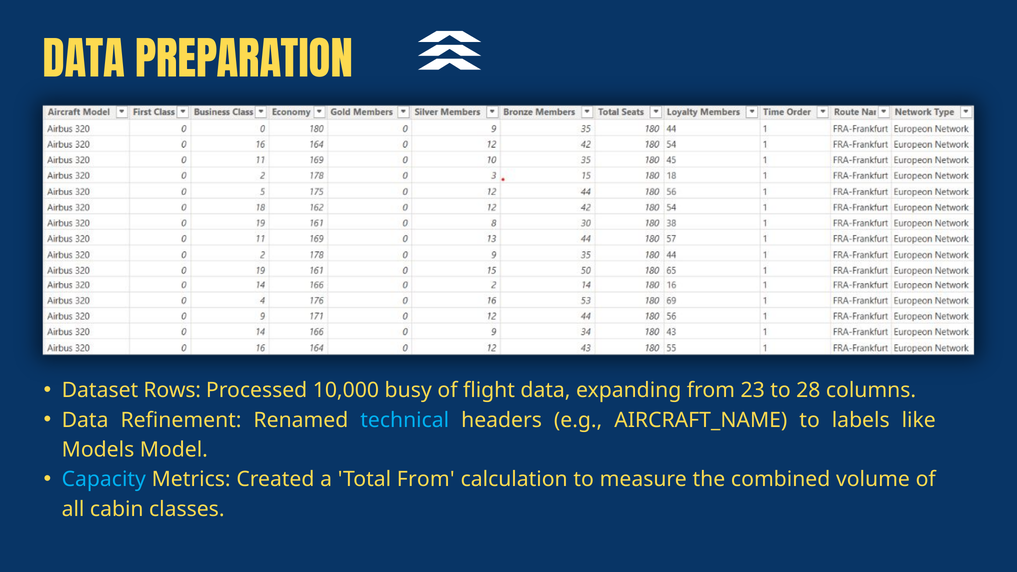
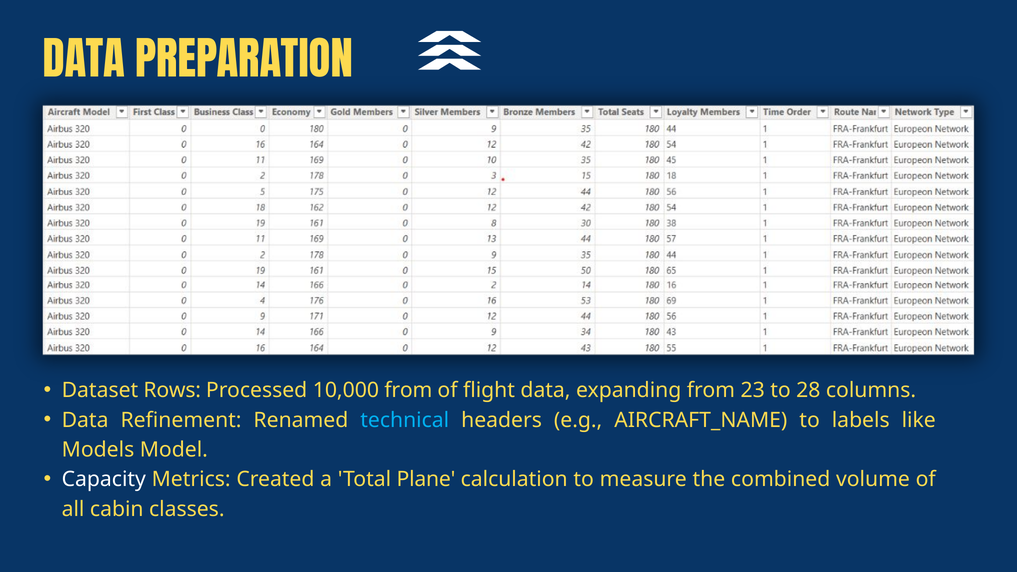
10,000 busy: busy -> from
Capacity colour: light blue -> white
Total From: From -> Plane
